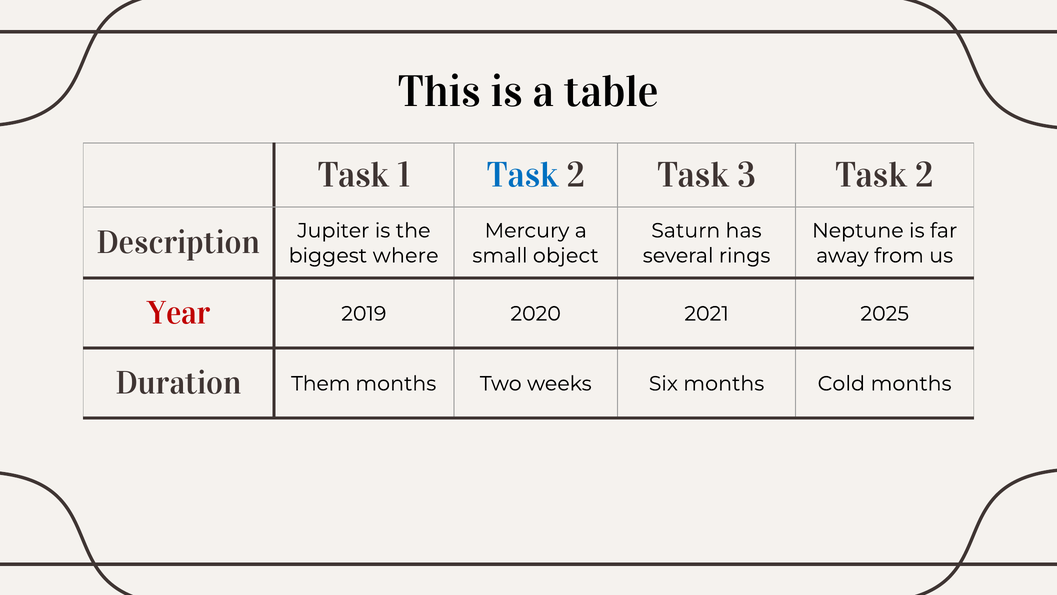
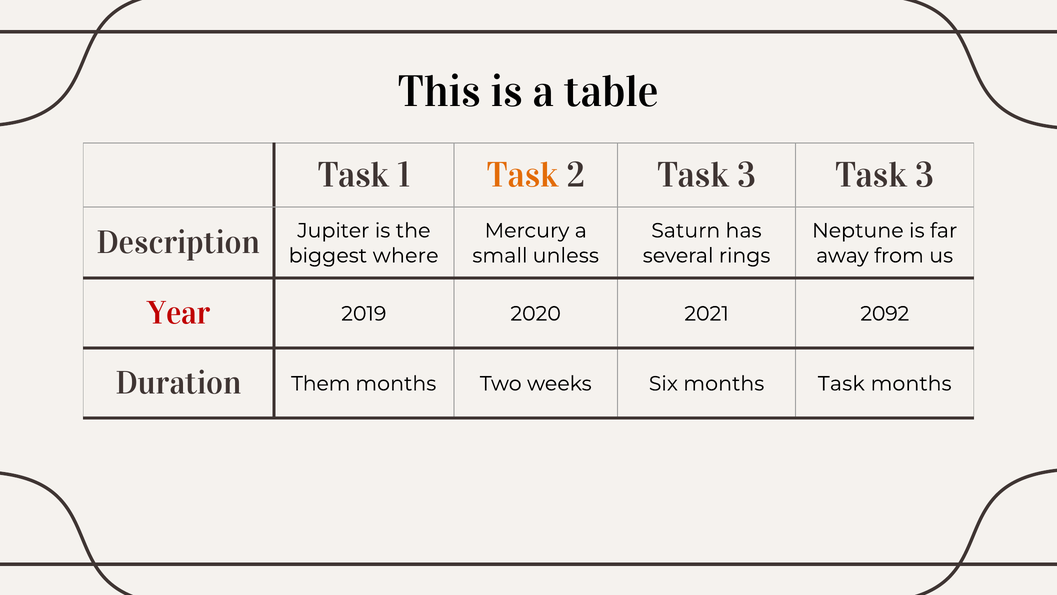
Task at (523, 175) colour: blue -> orange
3 Task 2: 2 -> 3
object: object -> unless
2025: 2025 -> 2092
months Cold: Cold -> Task
